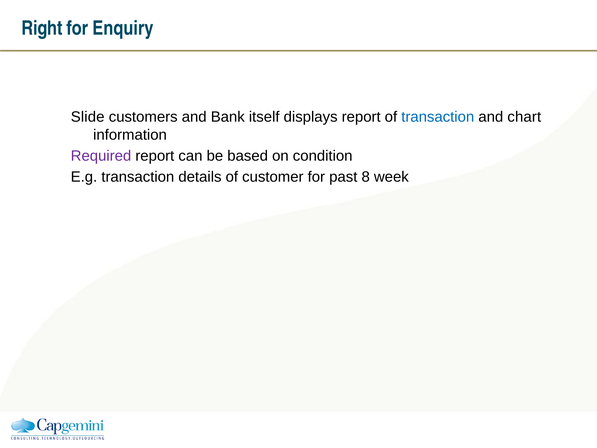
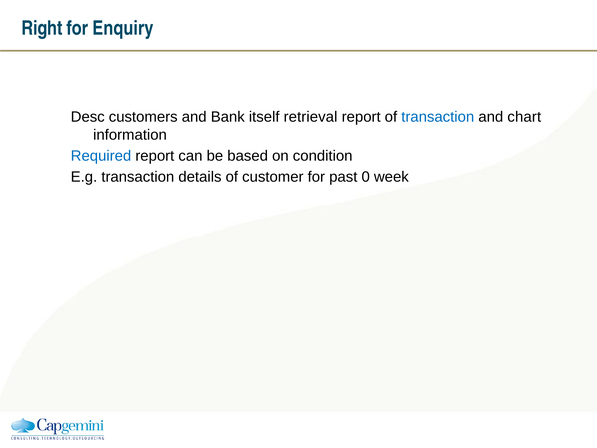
Slide: Slide -> Desc
displays: displays -> retrieval
Required colour: purple -> blue
8: 8 -> 0
